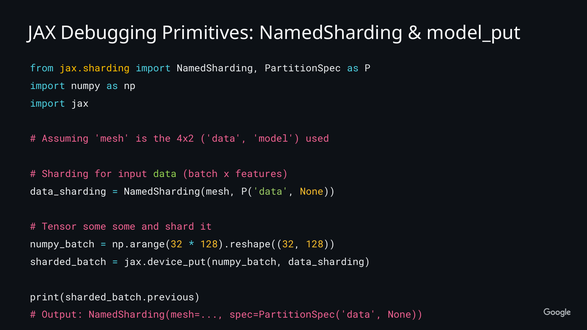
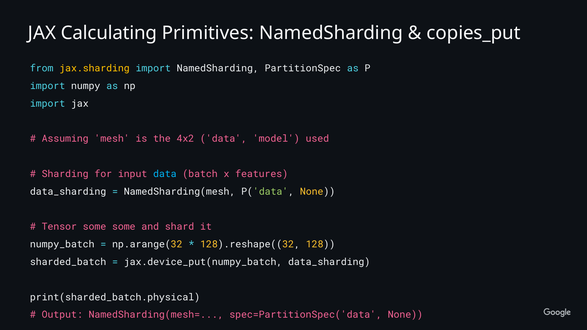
Debugging: Debugging -> Calculating
model_put: model_put -> copies_put
data at (165, 174) colour: light green -> light blue
print(sharded_batch.previous: print(sharded_batch.previous -> print(sharded_batch.physical
